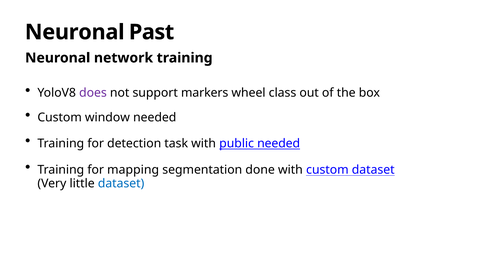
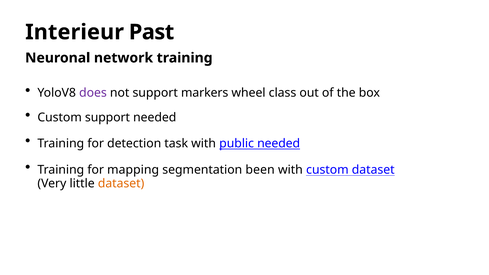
Neuronal at (75, 32): Neuronal -> Interieur
Custom window: window -> support
done: done -> been
dataset at (121, 184) colour: blue -> orange
